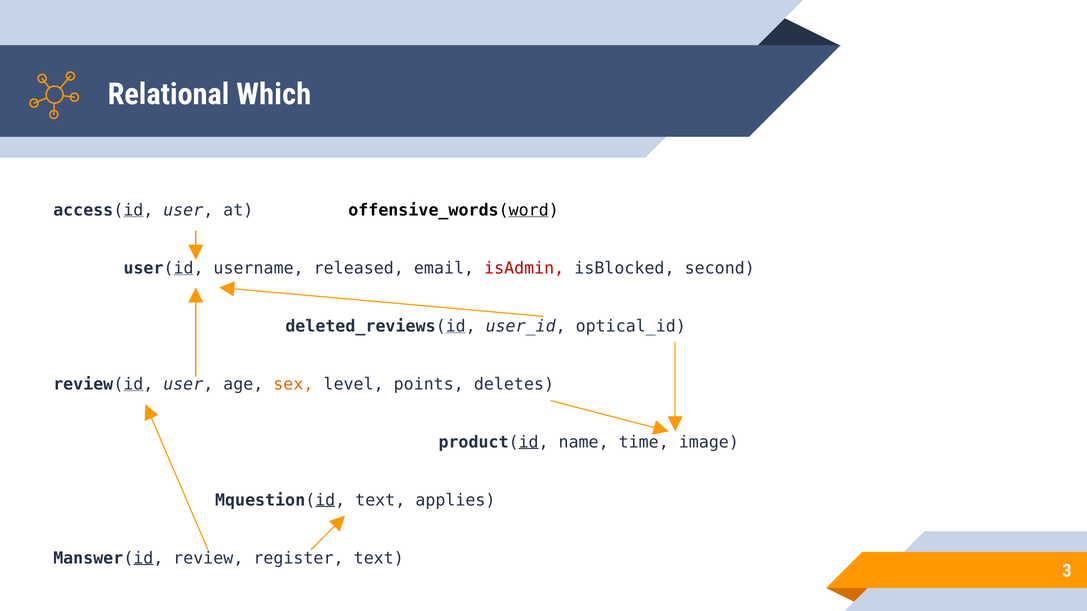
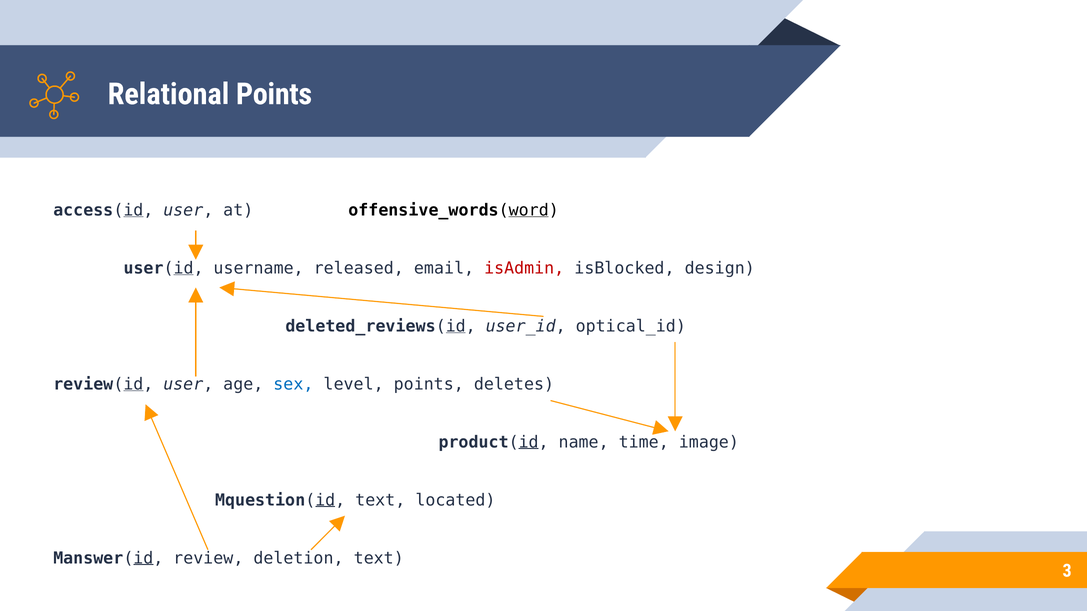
Relational Which: Which -> Points
second: second -> design
sex colour: orange -> blue
applies: applies -> located
register: register -> deletion
